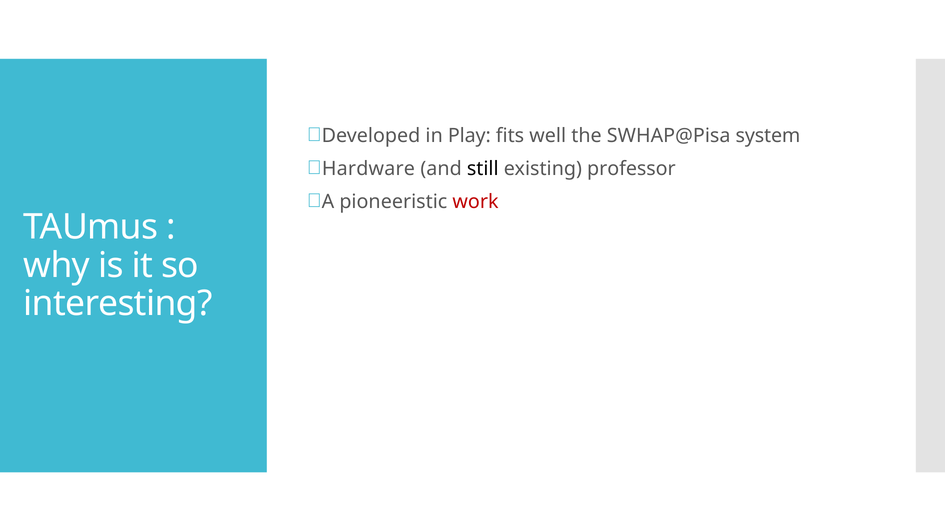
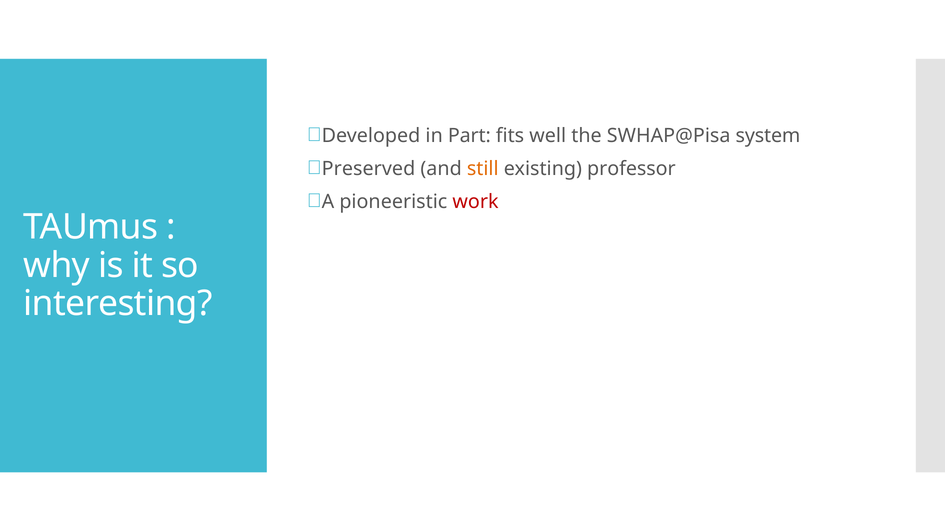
Play: Play -> Part
Hardware: Hardware -> Preserved
still colour: black -> orange
